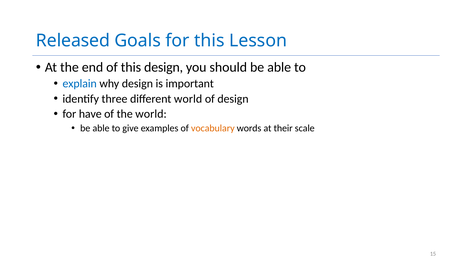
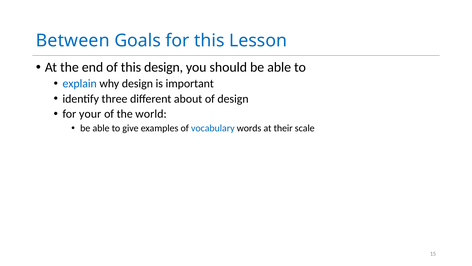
Released: Released -> Between
different world: world -> about
have: have -> your
vocabulary colour: orange -> blue
